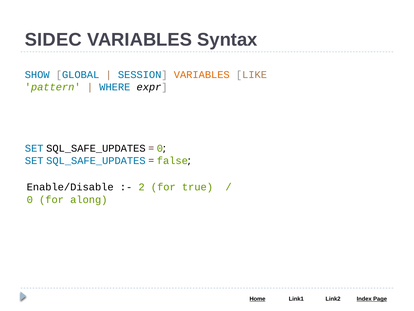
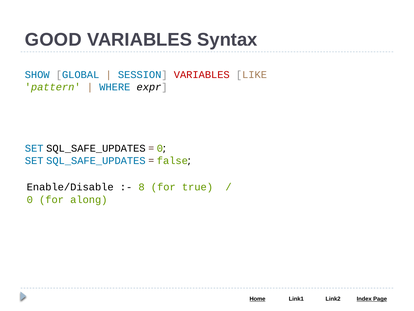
SIDEC: SIDEC -> GOOD
VARIABLES at (202, 75) colour: orange -> red
2: 2 -> 8
